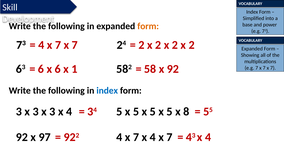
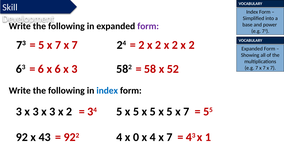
form at (148, 26) colour: orange -> purple
4 at (41, 45): 4 -> 5
6 x 1: 1 -> 3
x 92: 92 -> 52
3 x 4: 4 -> 2
x 5 x 8: 8 -> 7
x 97: 97 -> 43
7 at (136, 137): 7 -> 0
43 x 4: 4 -> 1
